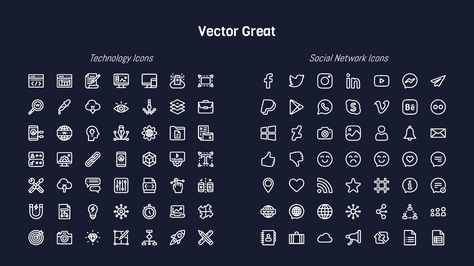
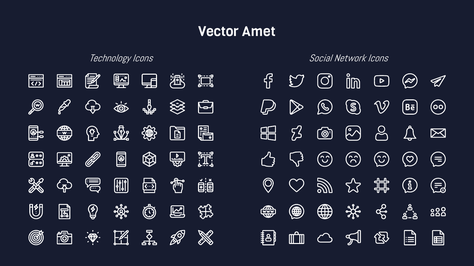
Great: Great -> Amet
